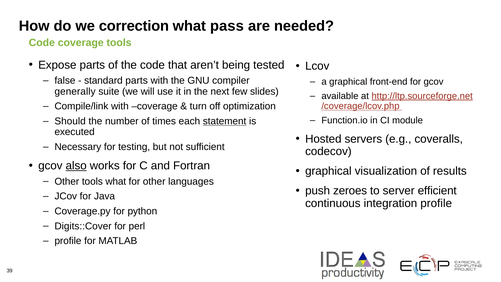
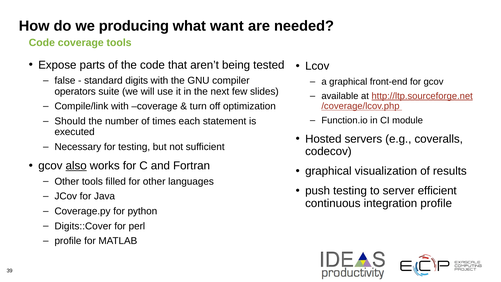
correction: correction -> producing
pass: pass -> want
standard parts: parts -> digits
generally: generally -> operators
statement underline: present -> none
tools what: what -> filled
push zeroes: zeroes -> testing
